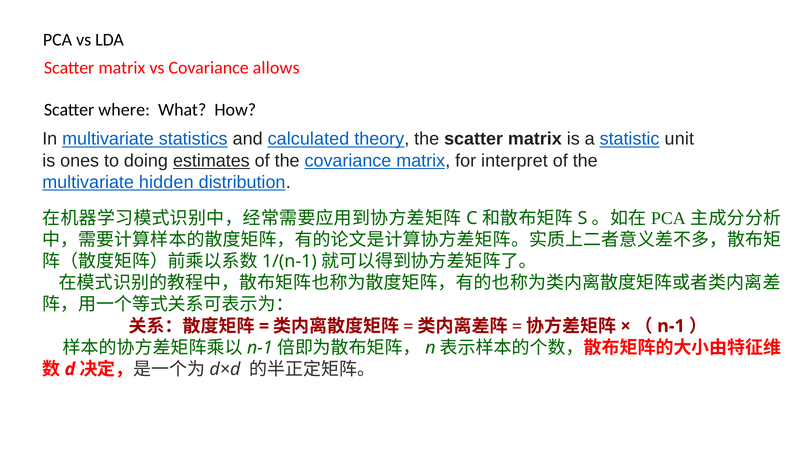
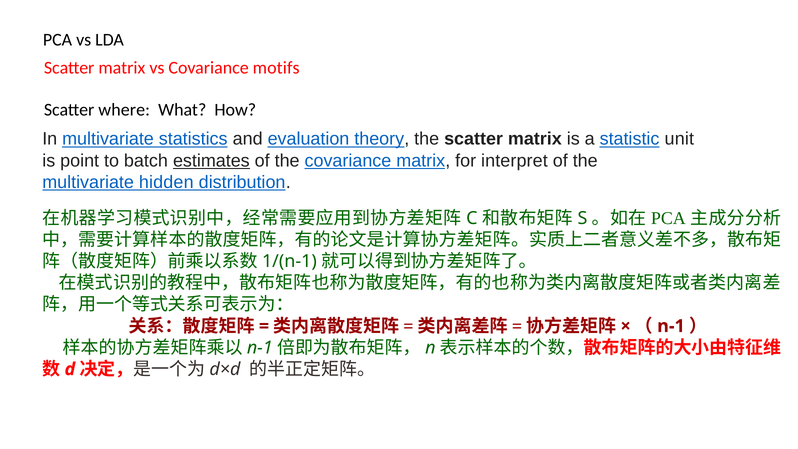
allows: allows -> motifs
calculated: calculated -> evaluation
ones: ones -> point
doing: doing -> batch
